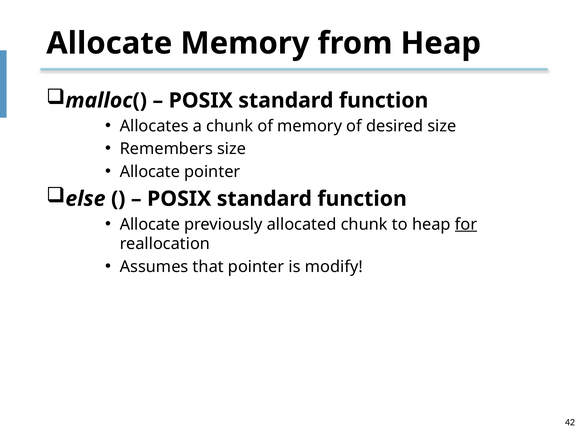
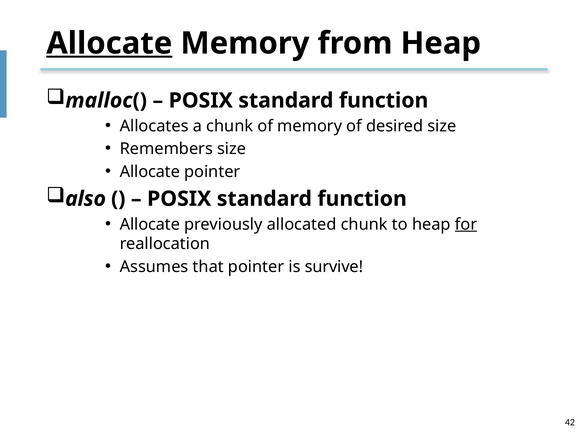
Allocate at (109, 43) underline: none -> present
else: else -> also
modify: modify -> survive
